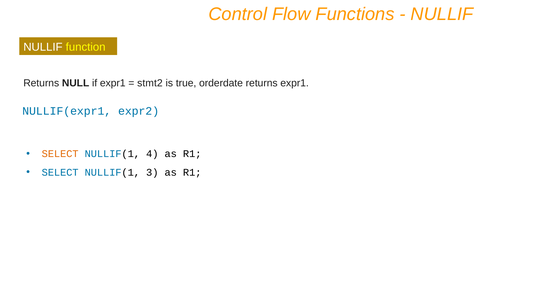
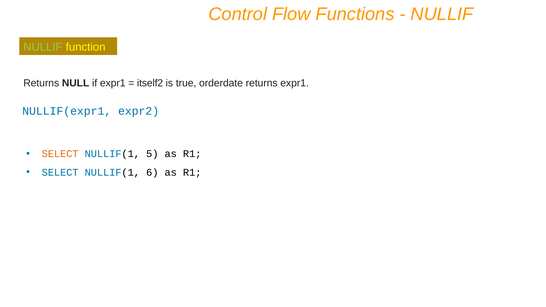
NULLIF at (43, 47) colour: white -> light green
stmt2: stmt2 -> itself2
4: 4 -> 5
3: 3 -> 6
